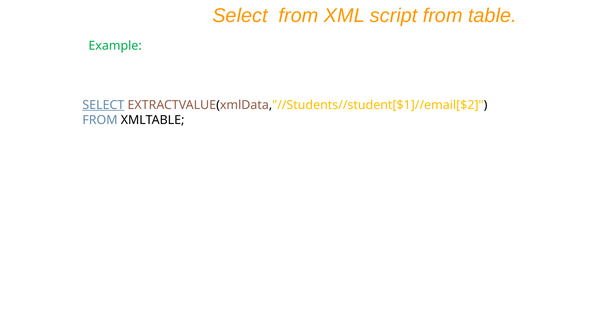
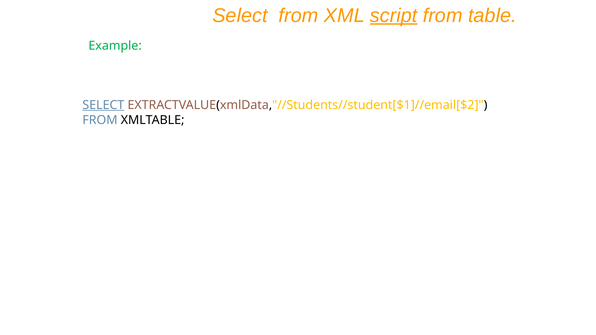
script underline: none -> present
